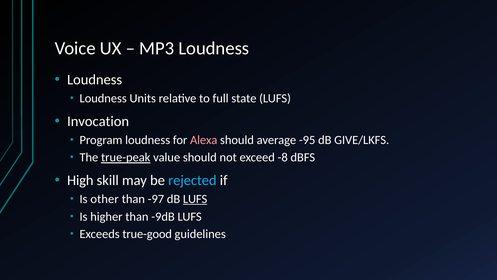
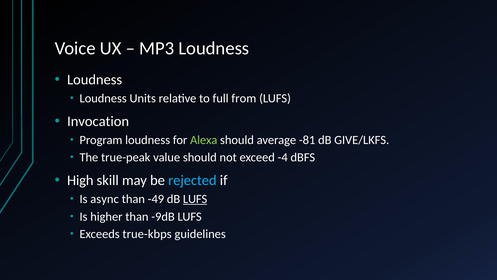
state: state -> from
Alexa colour: pink -> light green
-95: -95 -> -81
true-peak underline: present -> none
-8: -8 -> -4
other: other -> async
-97: -97 -> -49
true-good: true-good -> true-kbps
